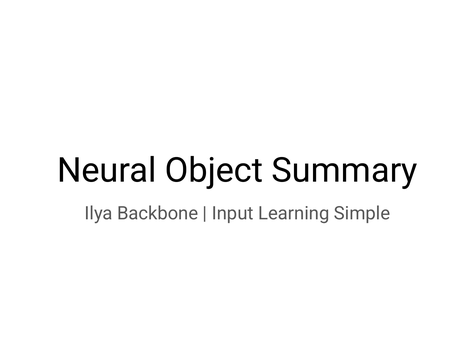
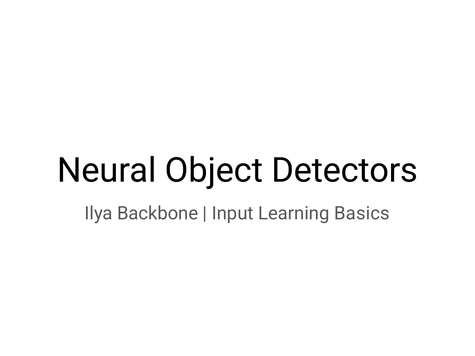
Summary: Summary -> Detectors
Simple: Simple -> Basics
